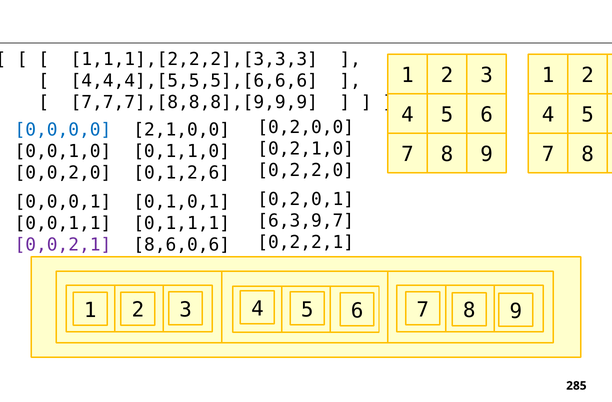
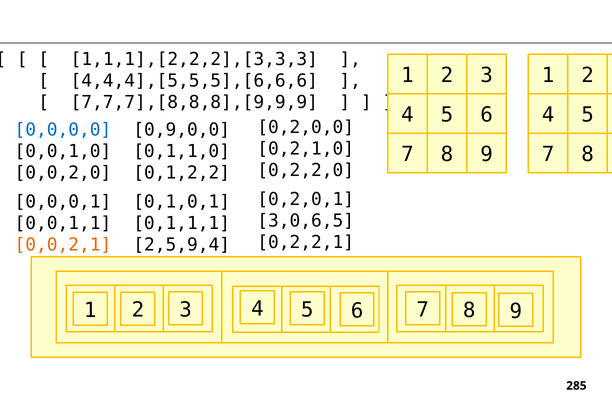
2,1,0,0: 2,1,0,0 -> 0,9,0,0
0,1,2,6: 0,1,2,6 -> 0,1,2,2
6,3,9,7: 6,3,9,7 -> 3,0,6,5
0,0,2,1 colour: purple -> orange
8,6,0,6: 8,6,0,6 -> 2,5,9,4
